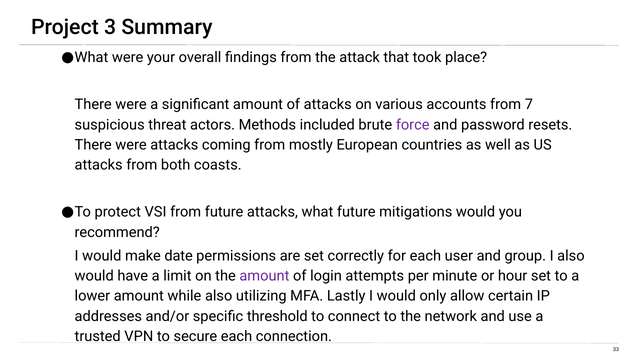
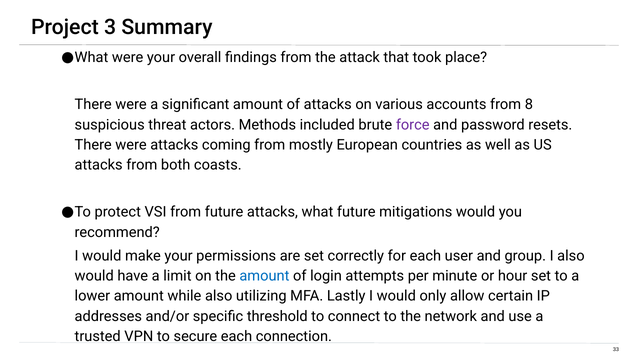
7: 7 -> 8
make date: date -> your
amount at (264, 276) colour: purple -> blue
